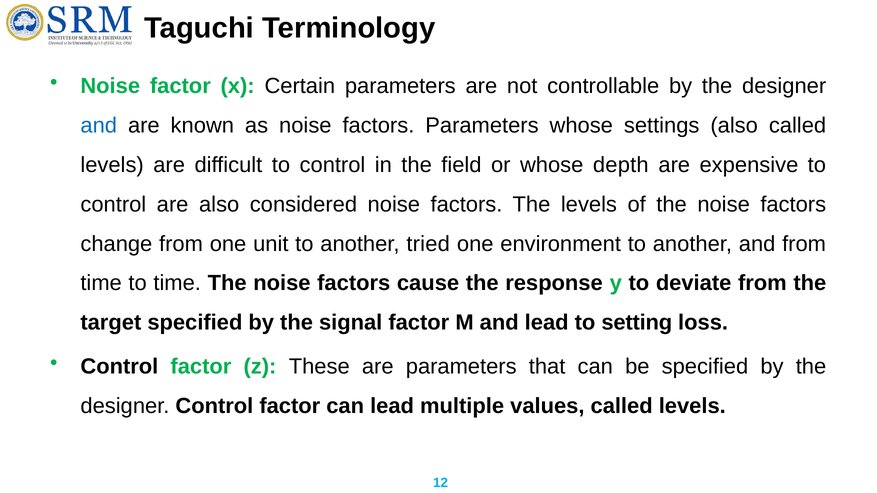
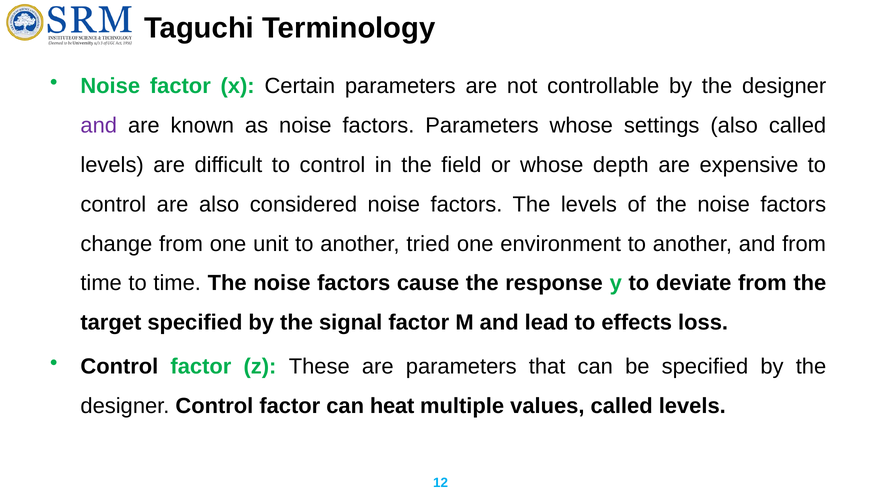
and at (99, 126) colour: blue -> purple
setting: setting -> effects
can lead: lead -> heat
